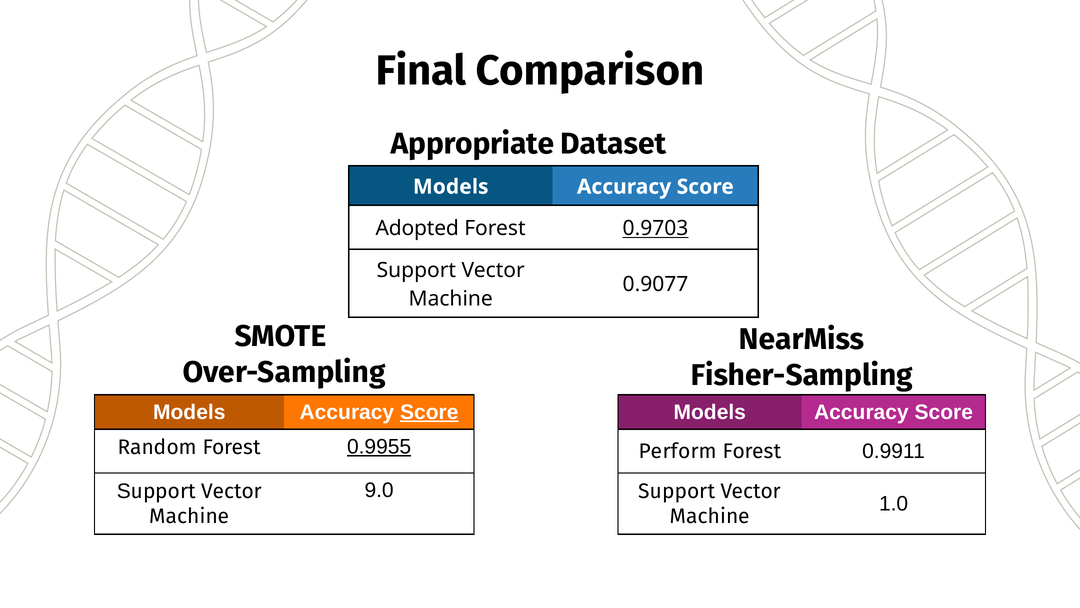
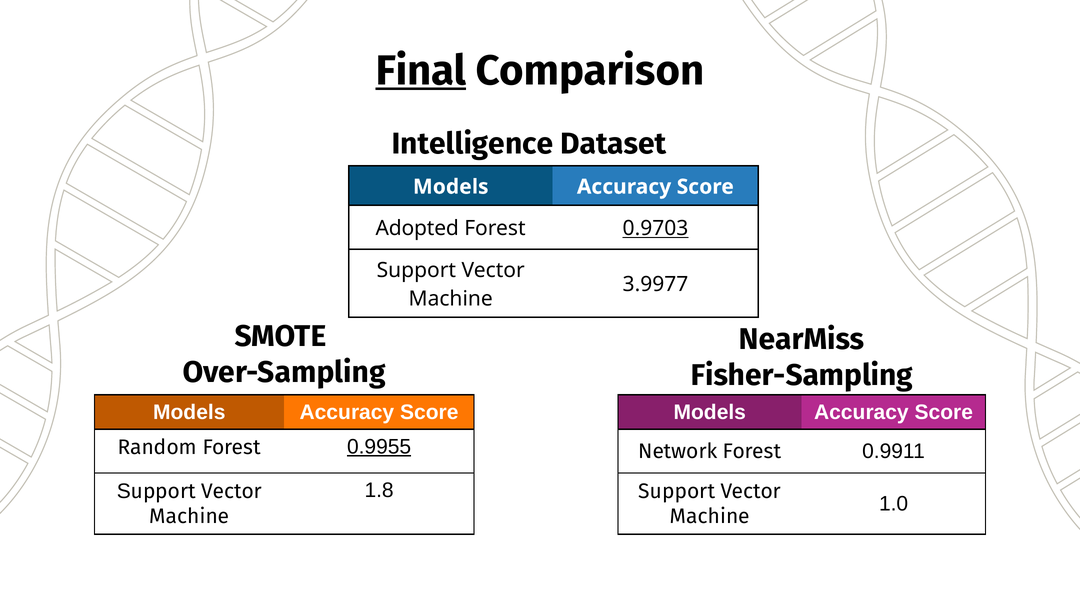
Final underline: none -> present
Appropriate: Appropriate -> Intelligence
0.9077: 0.9077 -> 3.9977
Score at (429, 412) underline: present -> none
Perform: Perform -> Network
9.0: 9.0 -> 1.8
